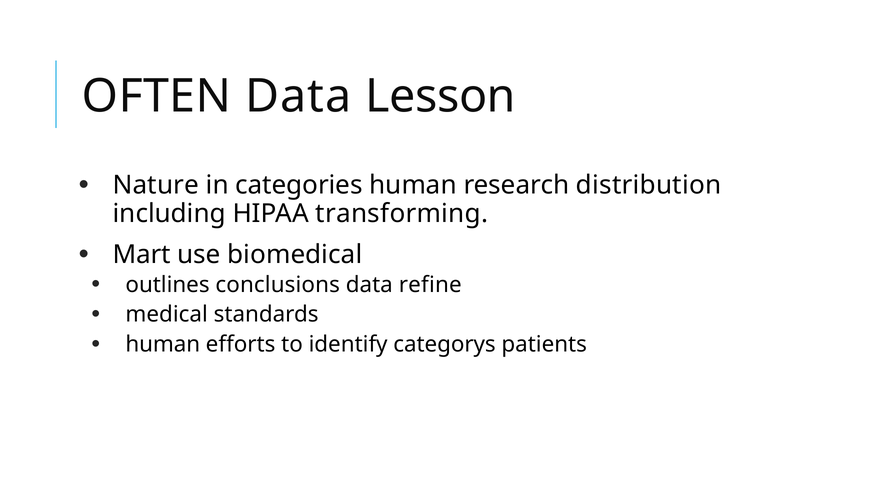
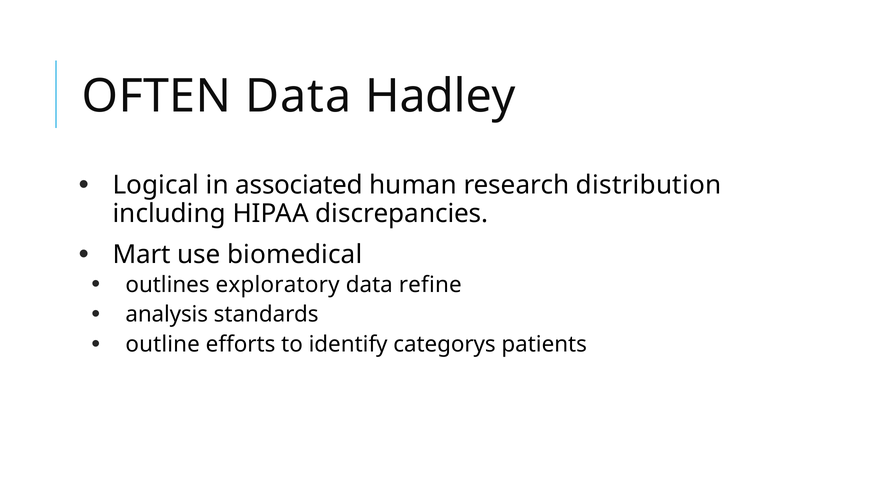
Lesson: Lesson -> Hadley
Nature: Nature -> Logical
categories: categories -> associated
transforming: transforming -> discrepancies
conclusions: conclusions -> exploratory
medical: medical -> analysis
human at (163, 344): human -> outline
